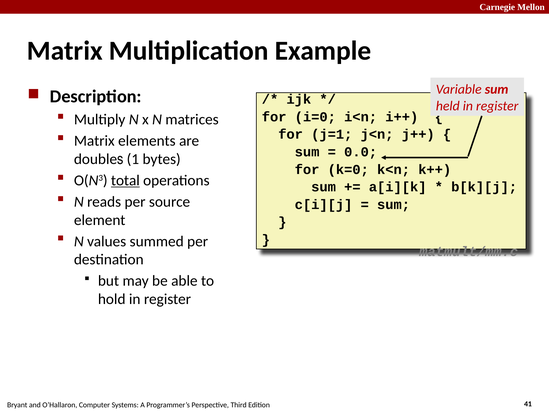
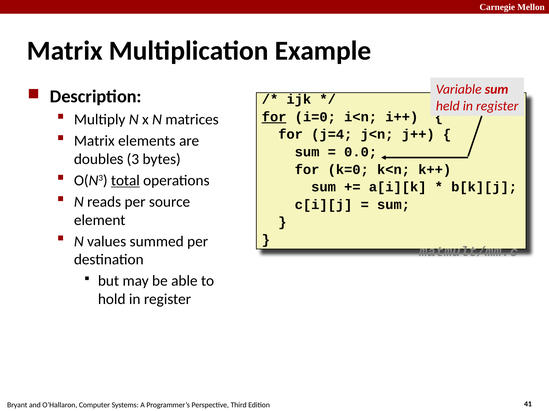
for at (274, 117) underline: none -> present
j=1: j=1 -> j=4
1: 1 -> 3
